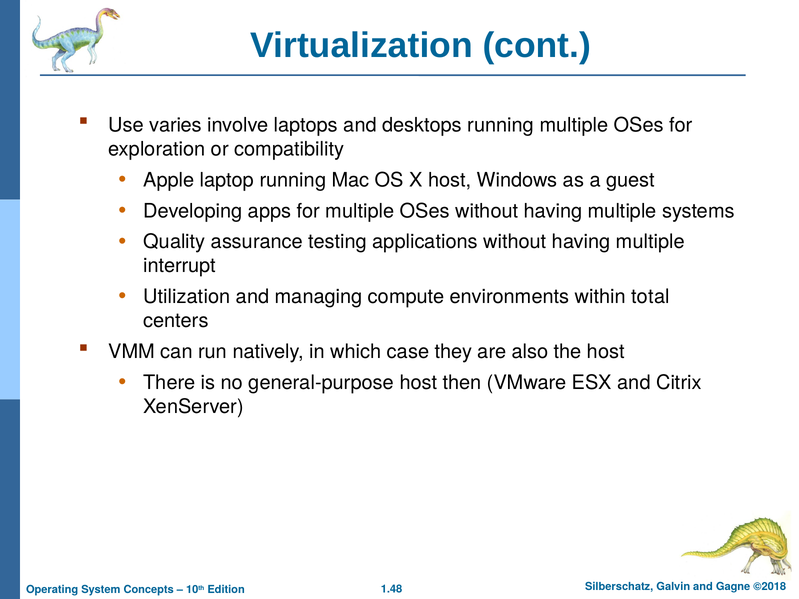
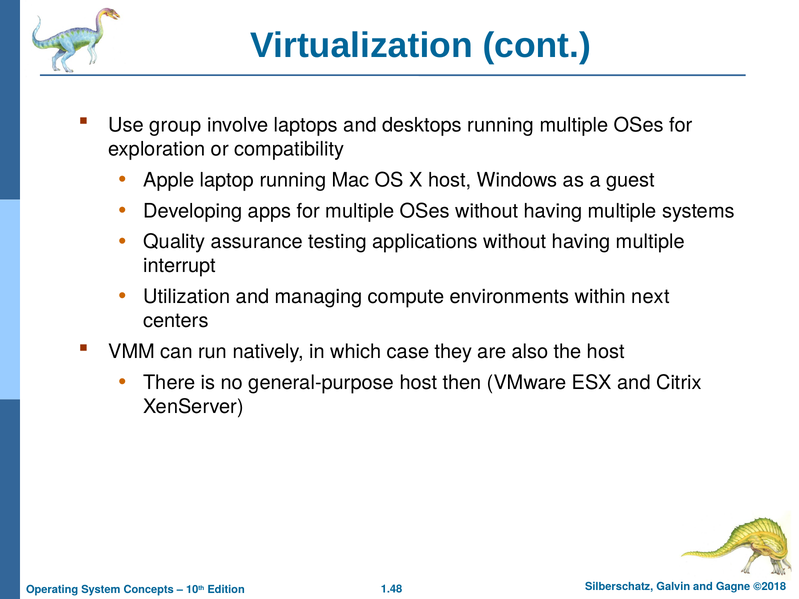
varies: varies -> group
total: total -> next
